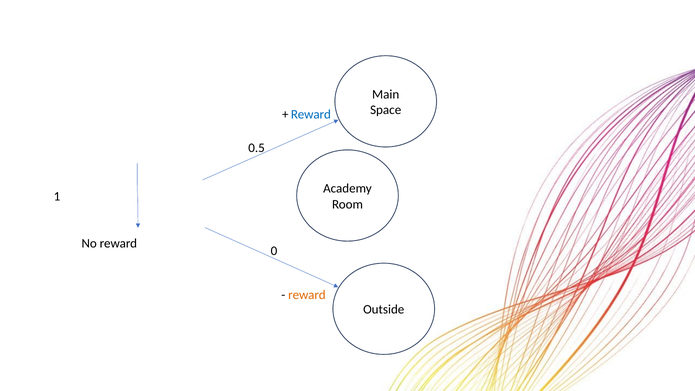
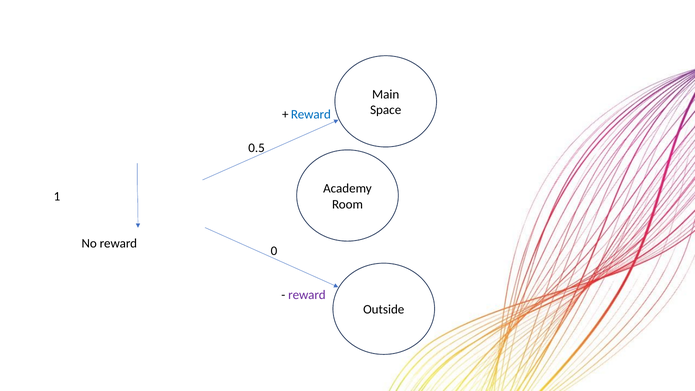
reward at (307, 295) colour: orange -> purple
